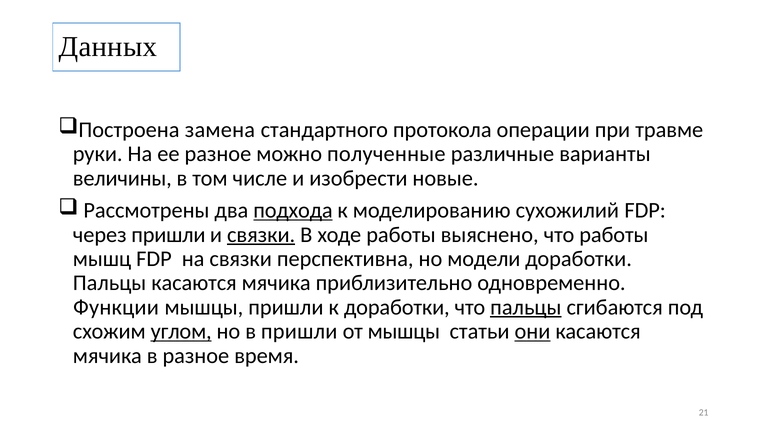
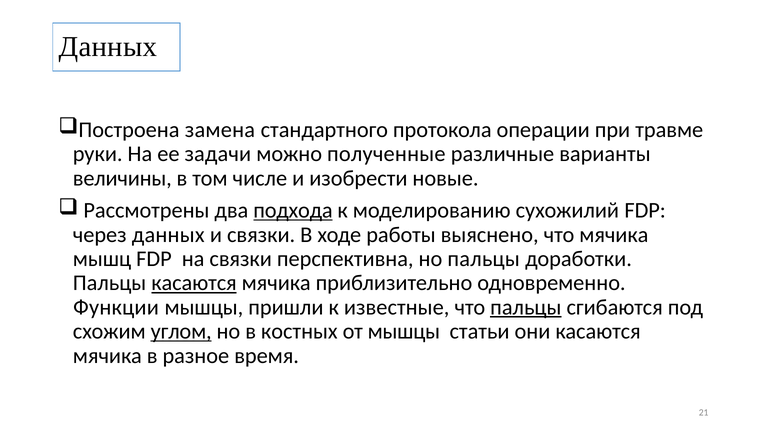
ее разное: разное -> задачи
через пришли: пришли -> данных
связки at (261, 234) underline: present -> none
что работы: работы -> мячика
но модели: модели -> пальцы
касаются at (194, 283) underline: none -> present
к доработки: доработки -> известные
в пришли: пришли -> костных
они underline: present -> none
